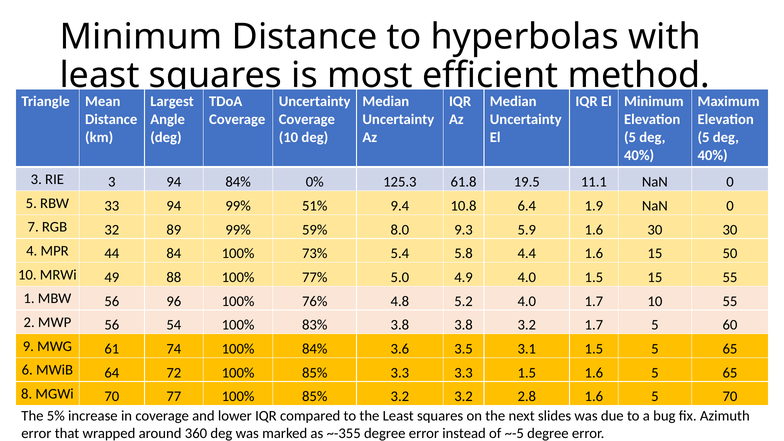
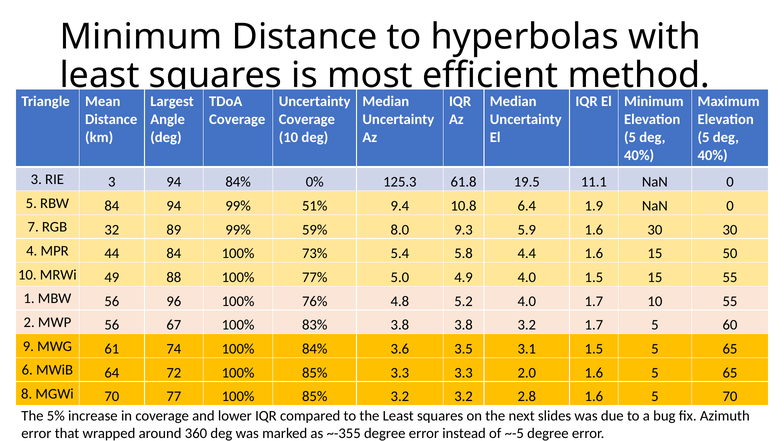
RBW 33: 33 -> 84
54: 54 -> 67
3.3 1.5: 1.5 -> 2.0
